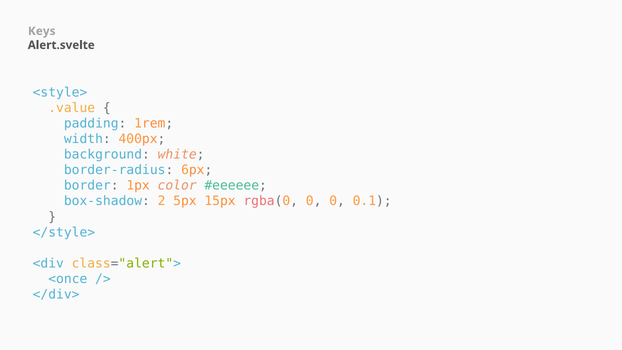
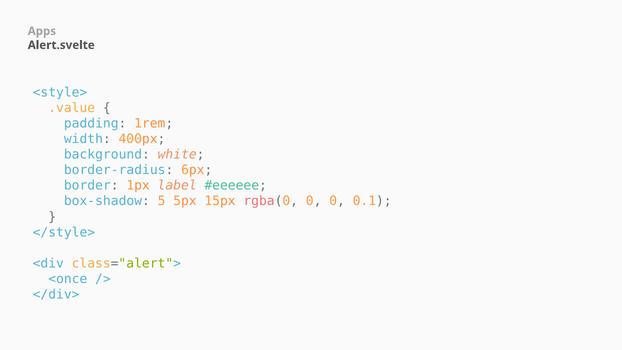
Keys: Keys -> Apps
color: color -> label
2: 2 -> 5
